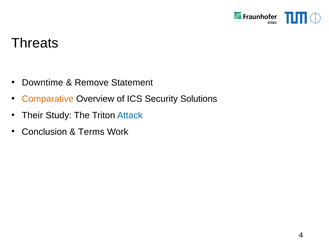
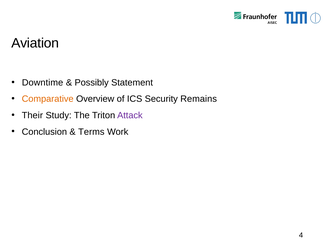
Threats: Threats -> Aviation
Remove: Remove -> Possibly
Solutions: Solutions -> Remains
Attack colour: blue -> purple
